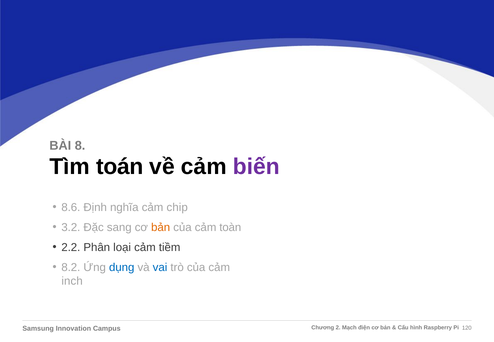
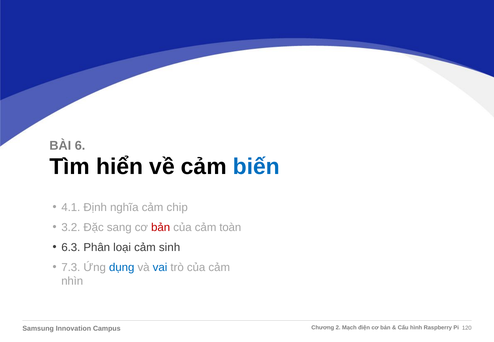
8: 8 -> 6
toán: toán -> hiển
biến colour: purple -> blue
8.6: 8.6 -> 4.1
bản at (161, 227) colour: orange -> red
2.2: 2.2 -> 6.3
tiềm: tiềm -> sinh
8.2: 8.2 -> 7.3
inch: inch -> nhìn
